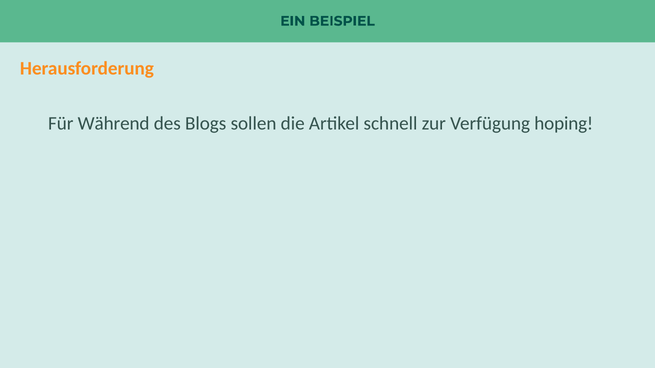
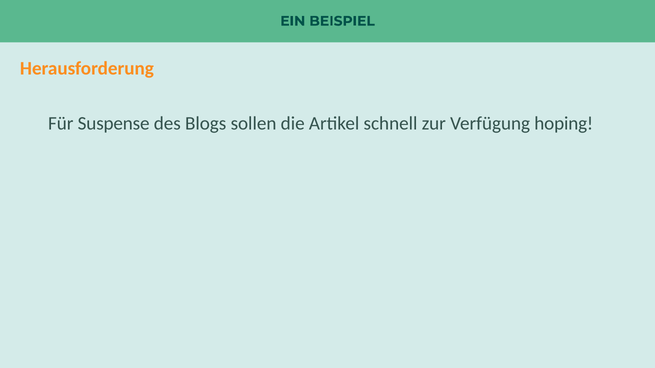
Während: Während -> Suspense
